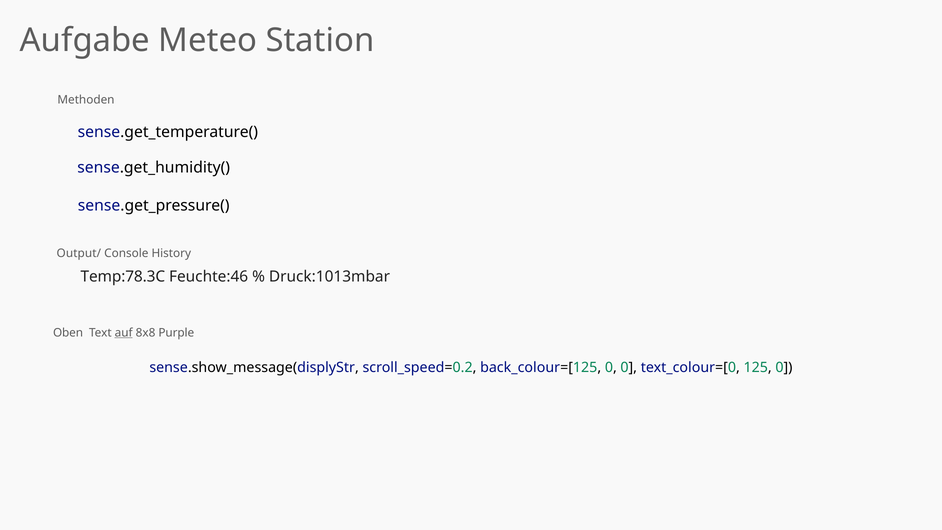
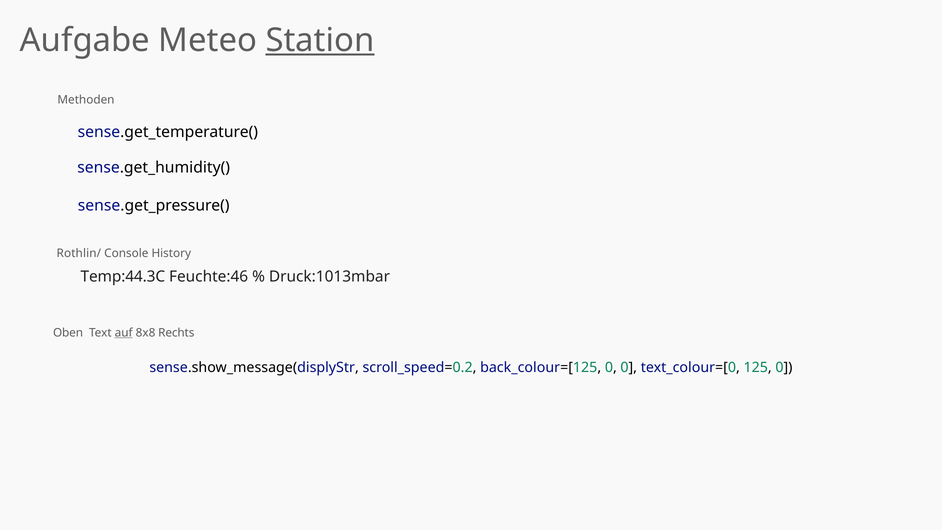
Station underline: none -> present
Output/: Output/ -> Rothlin/
Temp:78.3C: Temp:78.3C -> Temp:44.3C
Purple: Purple -> Rechts
